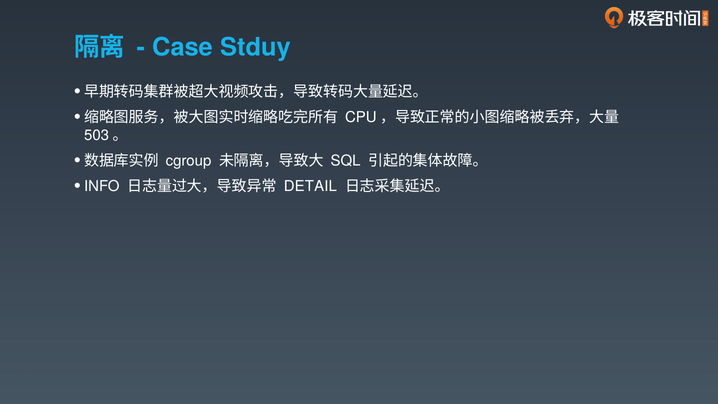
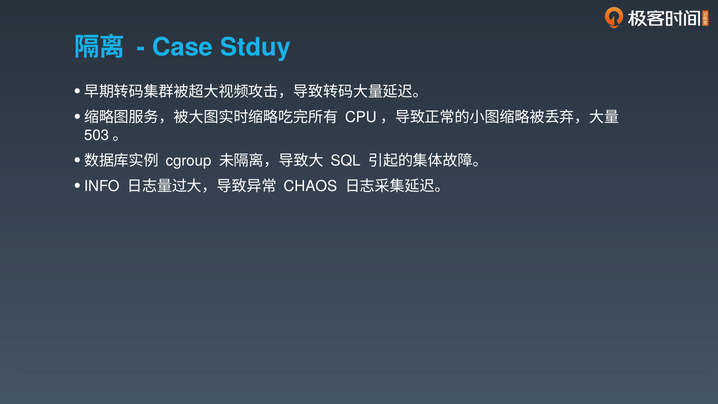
DETAIL: DETAIL -> CHAOS
